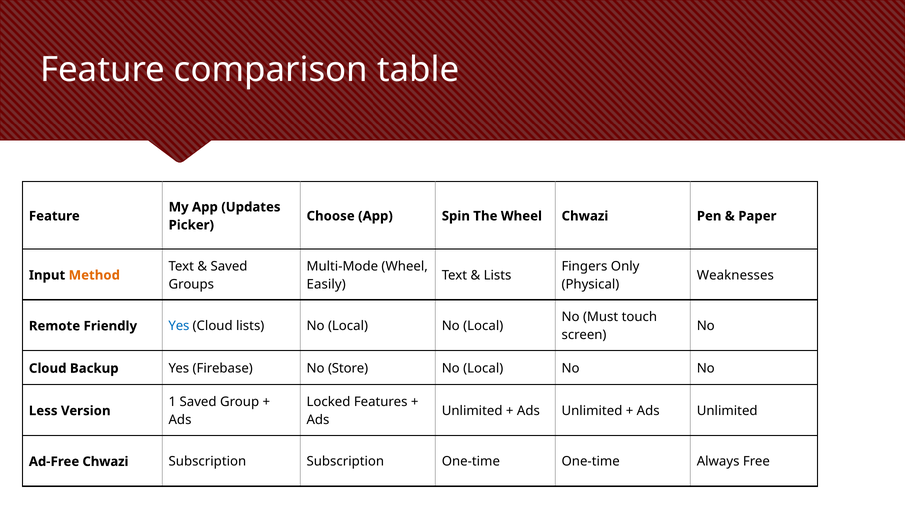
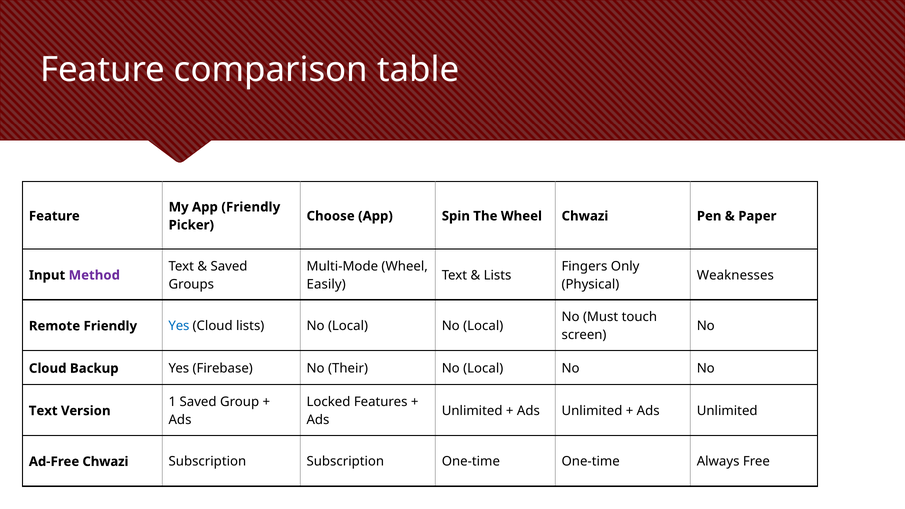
App Updates: Updates -> Friendly
Method colour: orange -> purple
Store: Store -> Their
Less at (43, 411): Less -> Text
